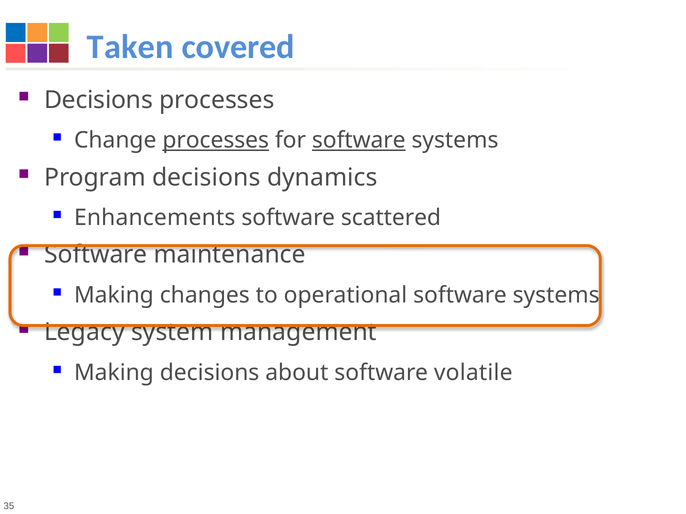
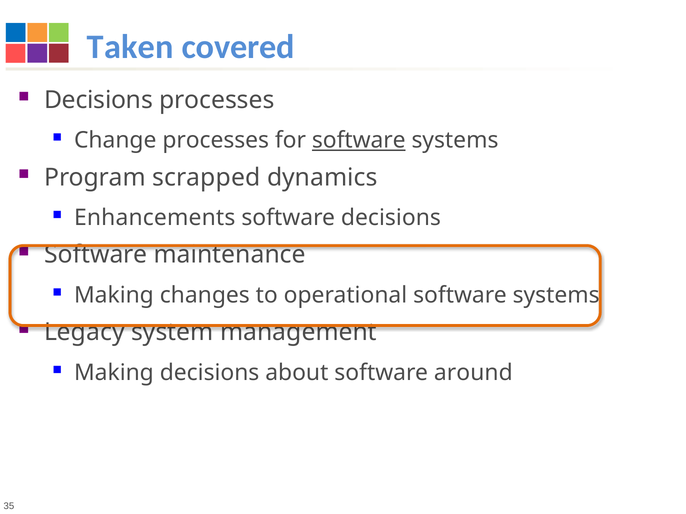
processes at (216, 140) underline: present -> none
Program decisions: decisions -> scrapped
software scattered: scattered -> decisions
volatile: volatile -> around
